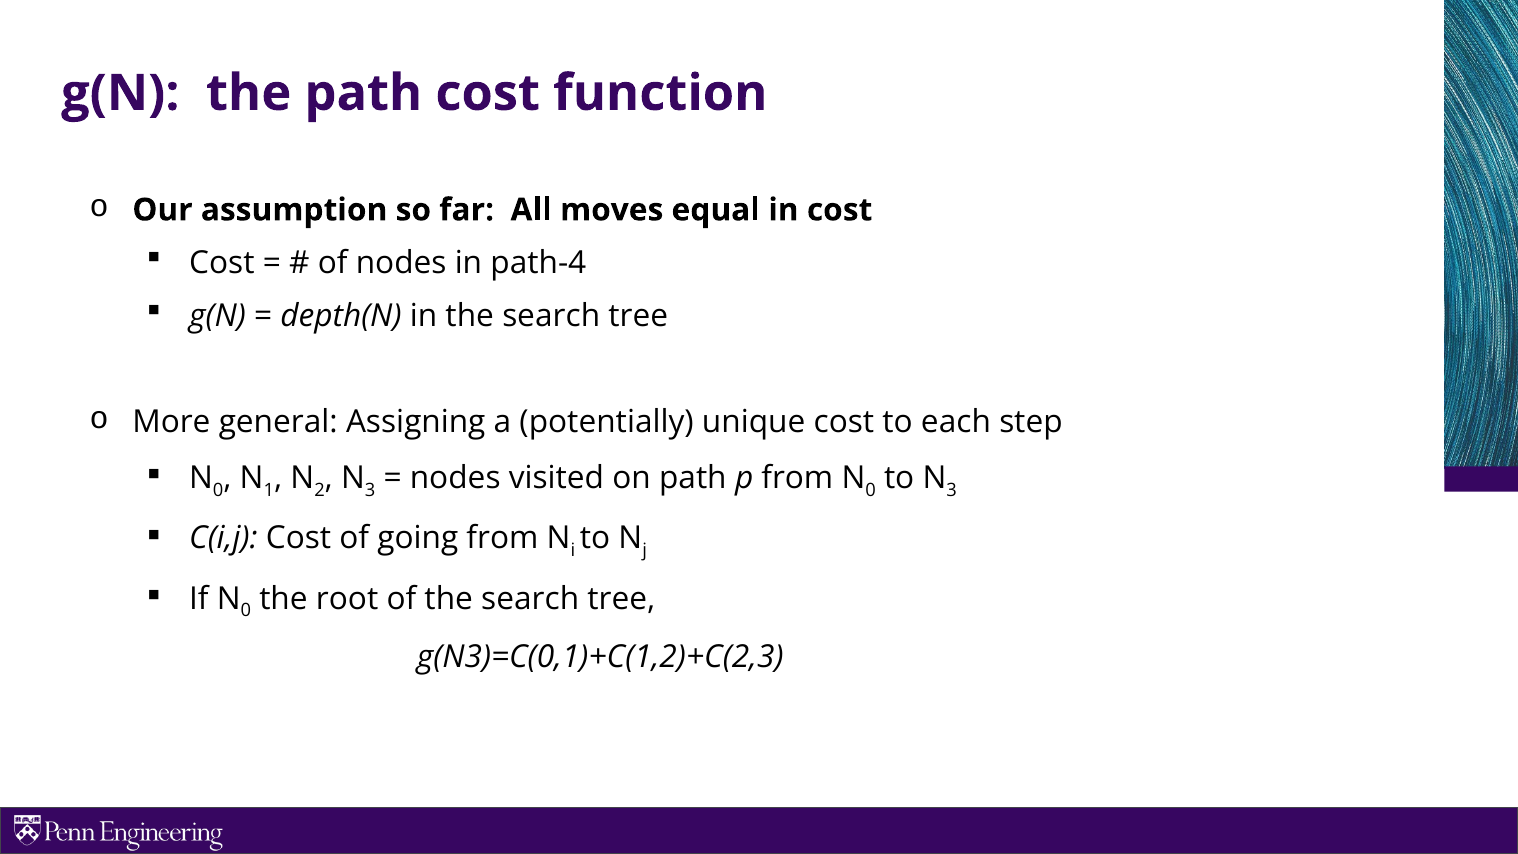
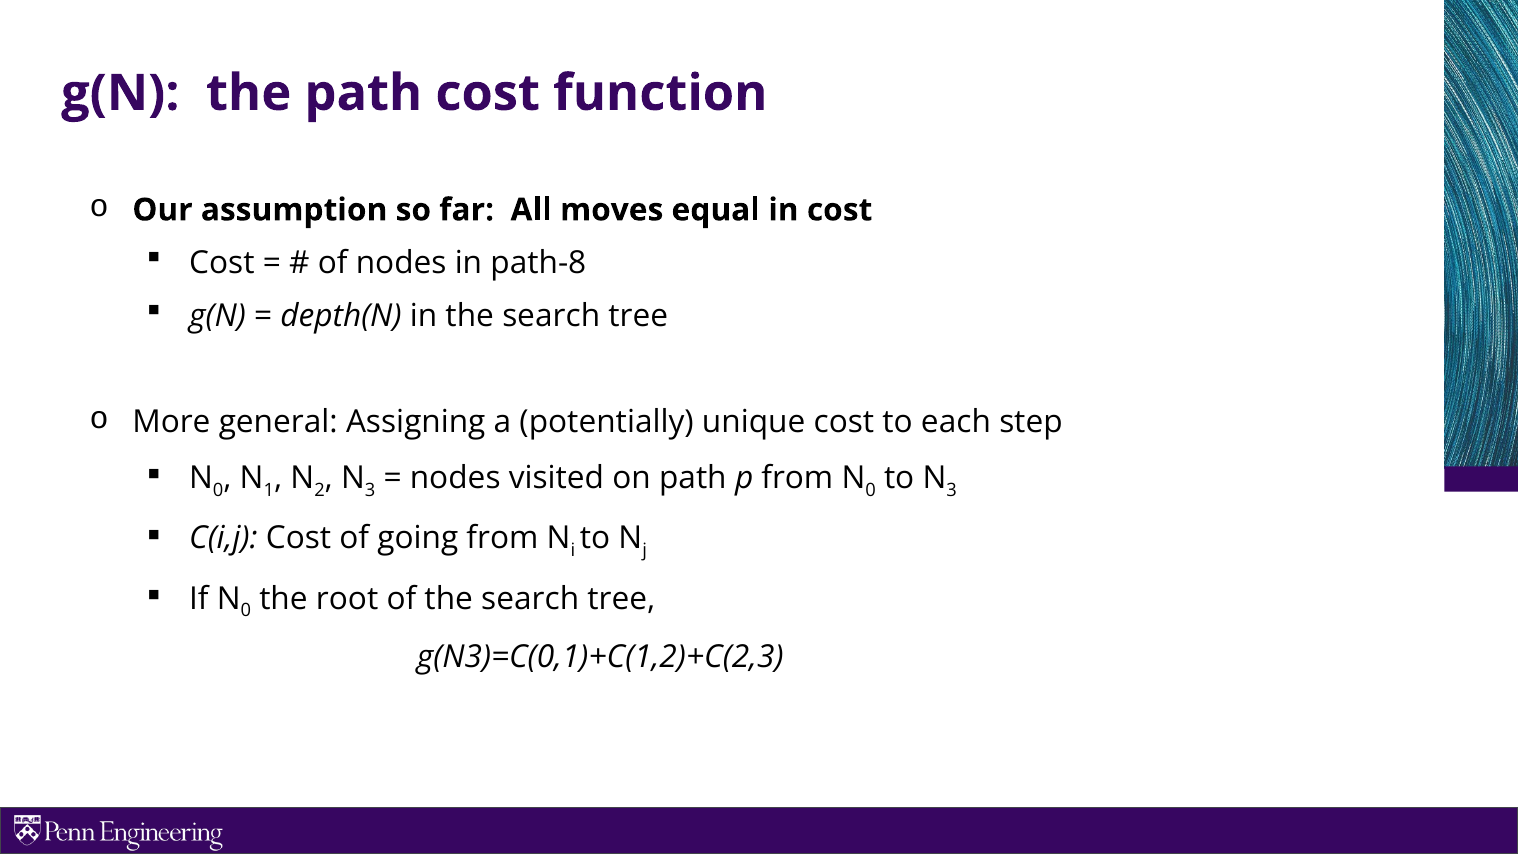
path-4: path-4 -> path-8
